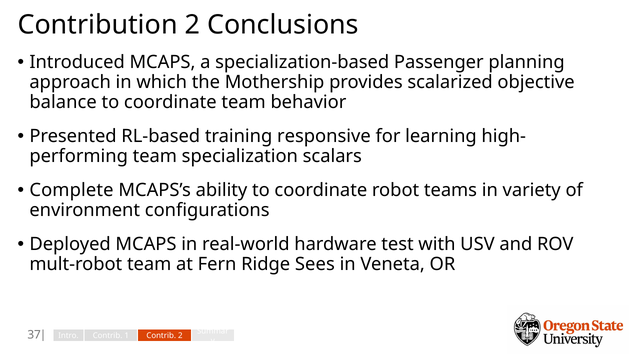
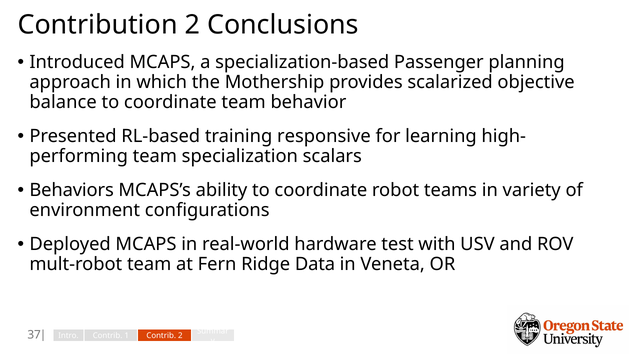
Complete: Complete -> Behaviors
Sees: Sees -> Data
